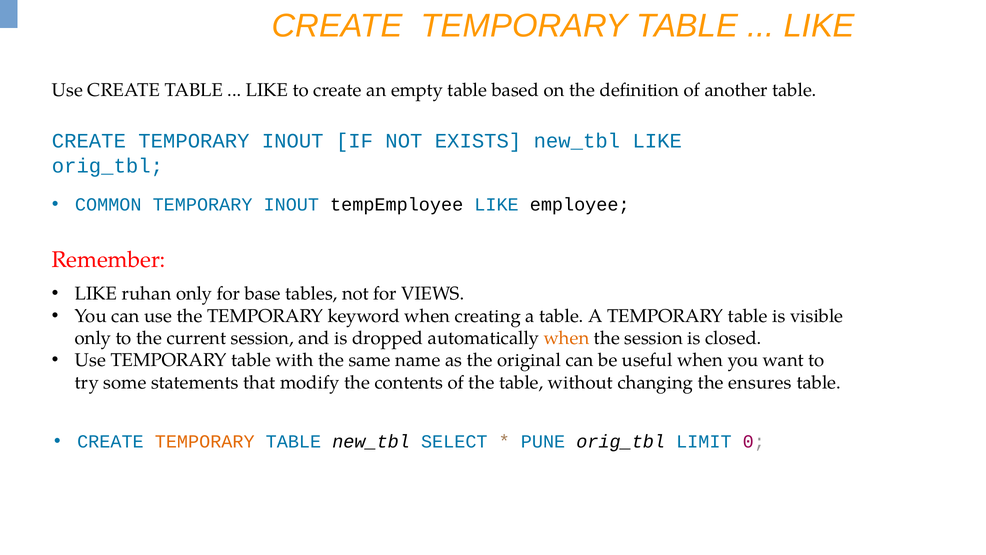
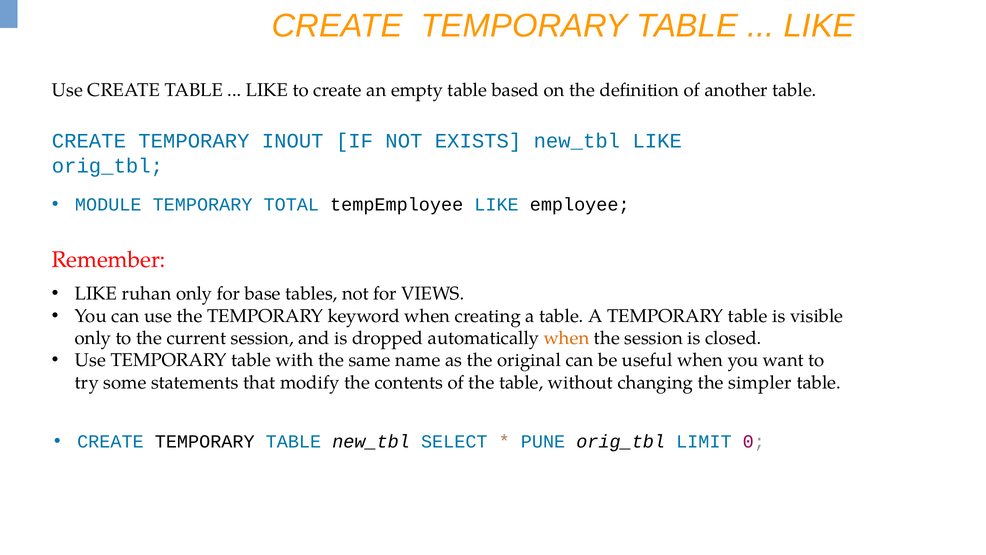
COMMON: COMMON -> MODULE
INOUT at (291, 205): INOUT -> TOTAL
ensures: ensures -> simpler
TEMPORARY at (205, 441) colour: orange -> black
